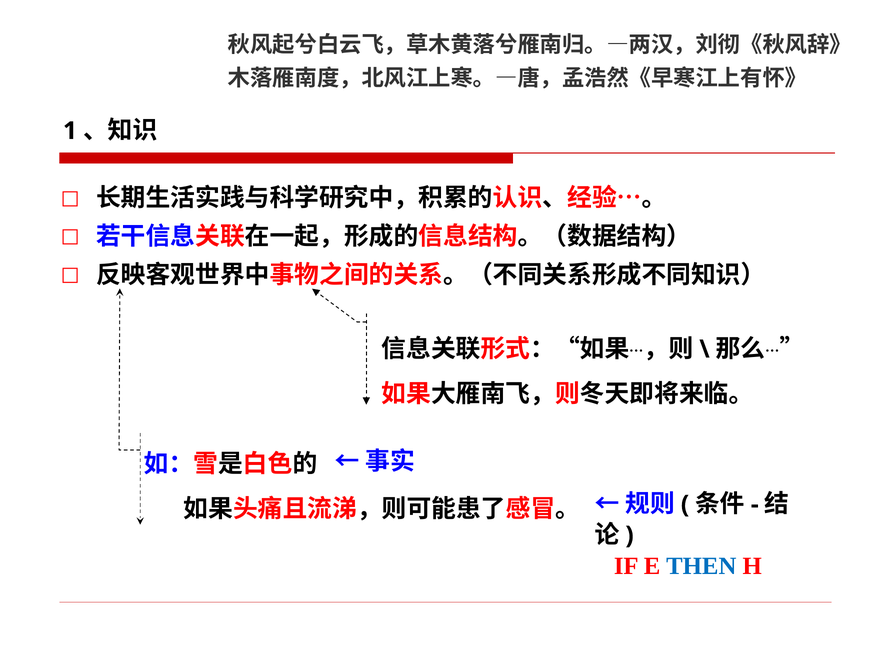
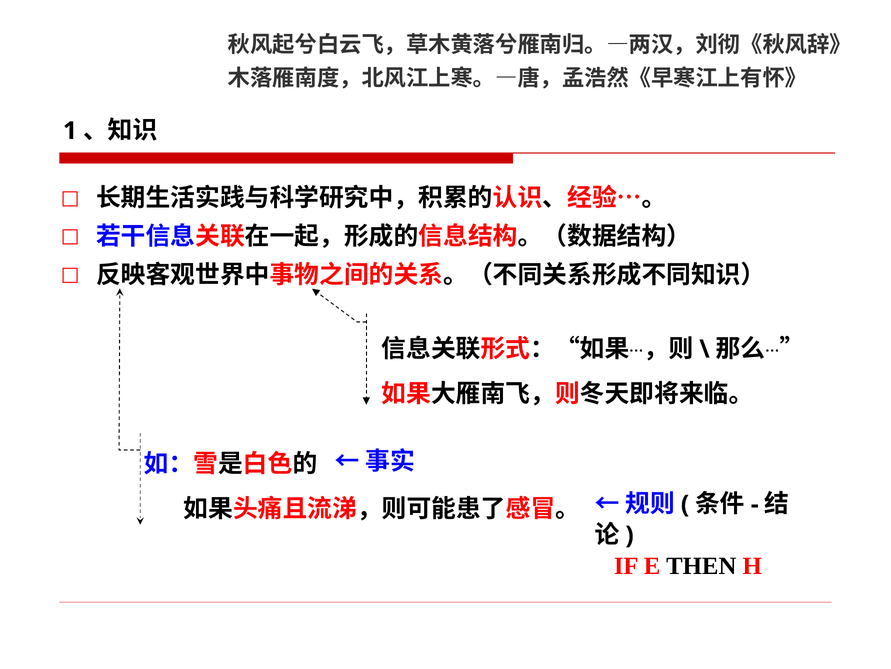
THEN colour: blue -> black
